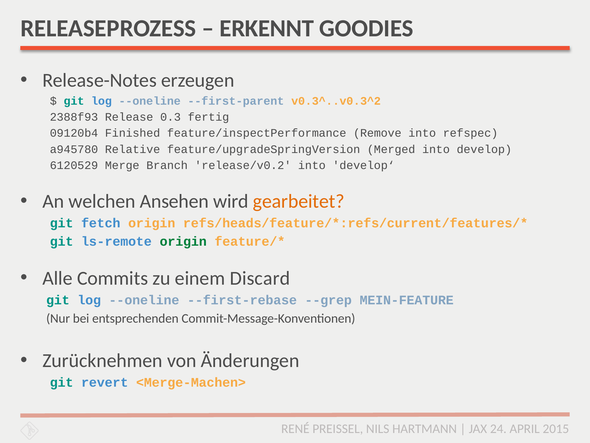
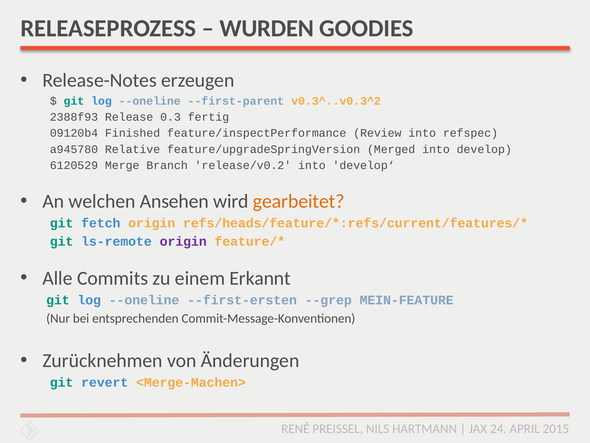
ERKENNT: ERKENNT -> WURDEN
Remove: Remove -> Review
origin at (183, 241) colour: green -> purple
Discard: Discard -> Erkannt
--first-rebase: --first-rebase -> --first-ersten
